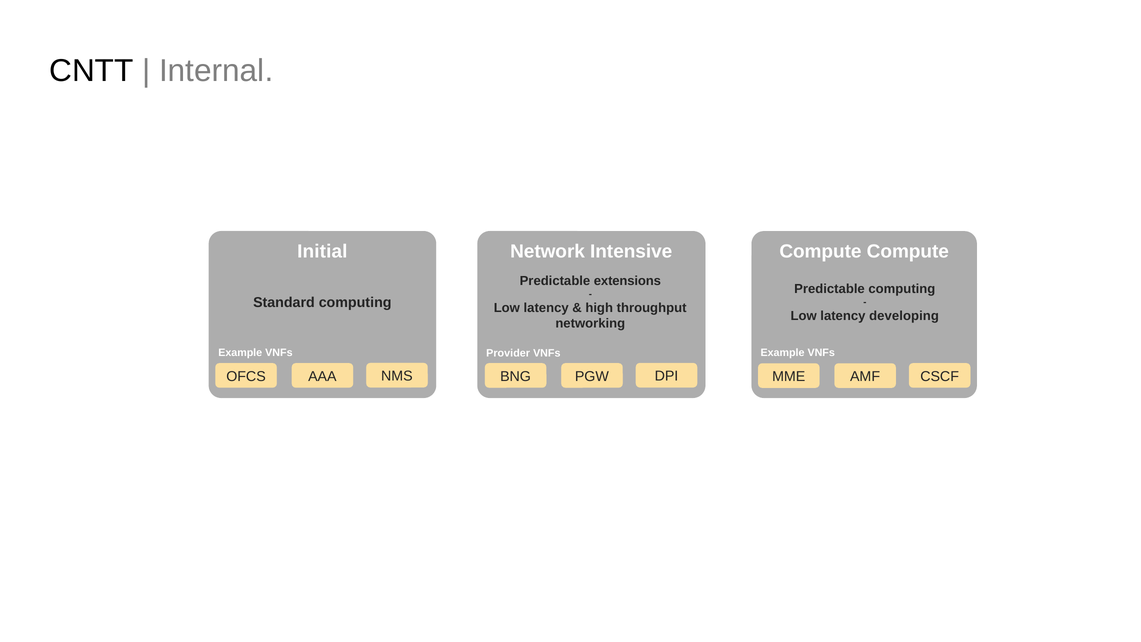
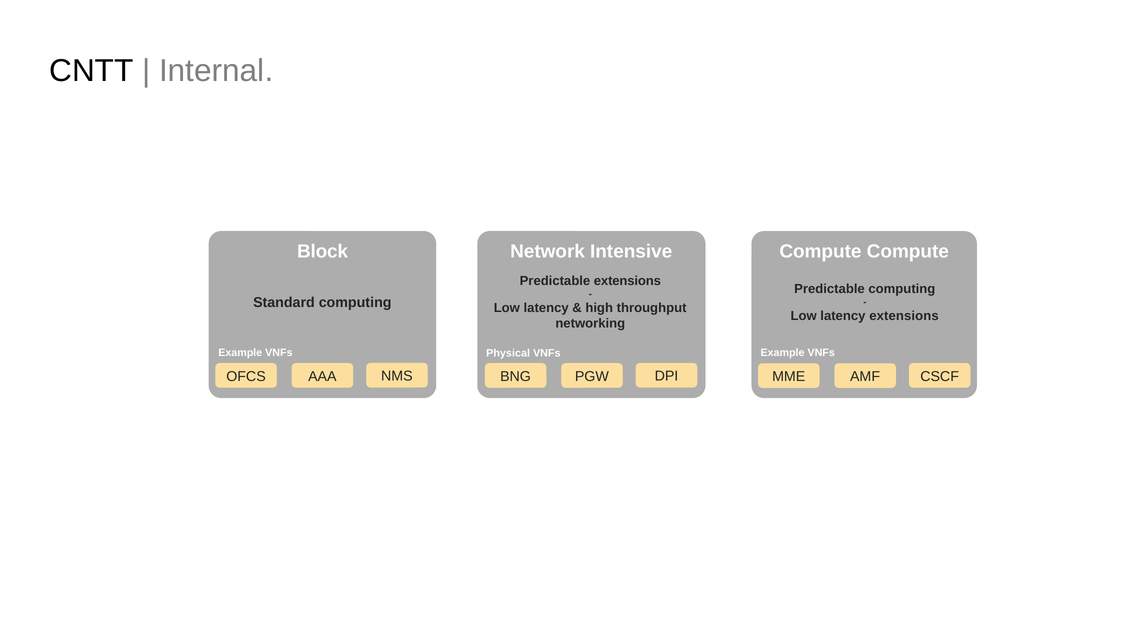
Initial: Initial -> Block
latency developing: developing -> extensions
Provider: Provider -> Physical
